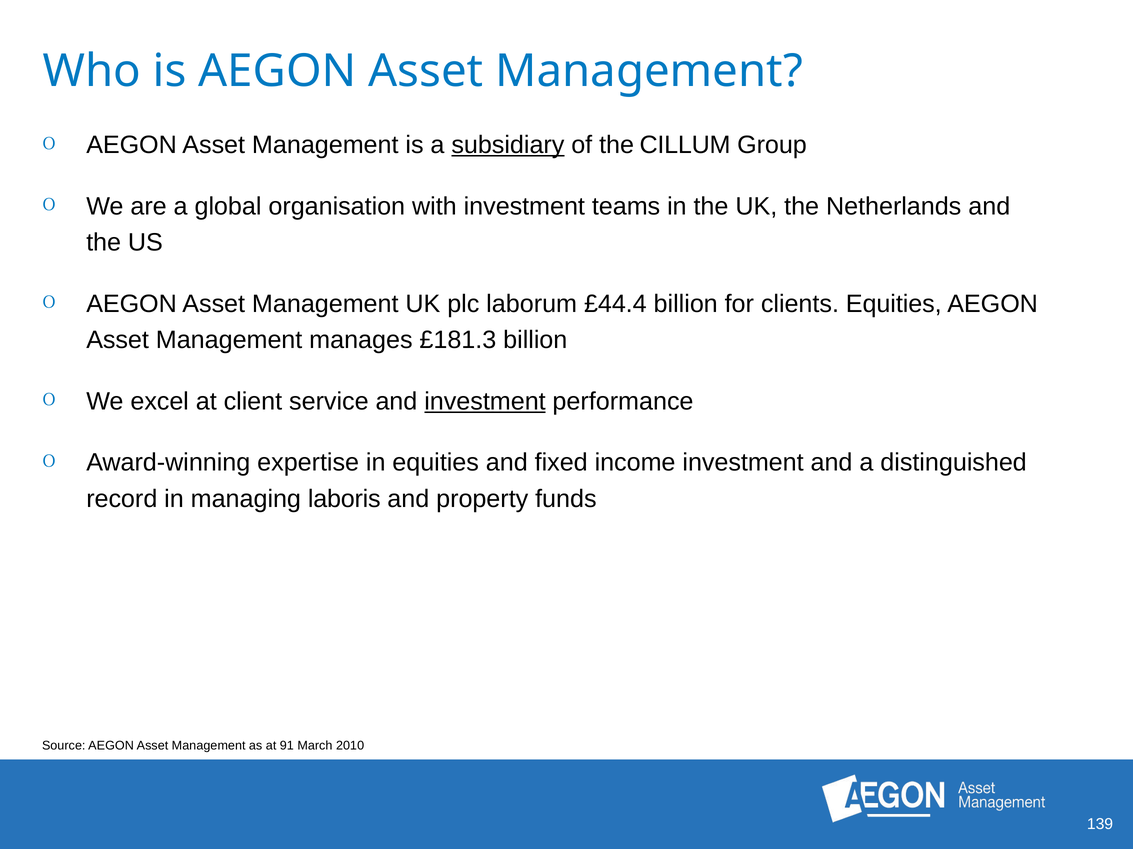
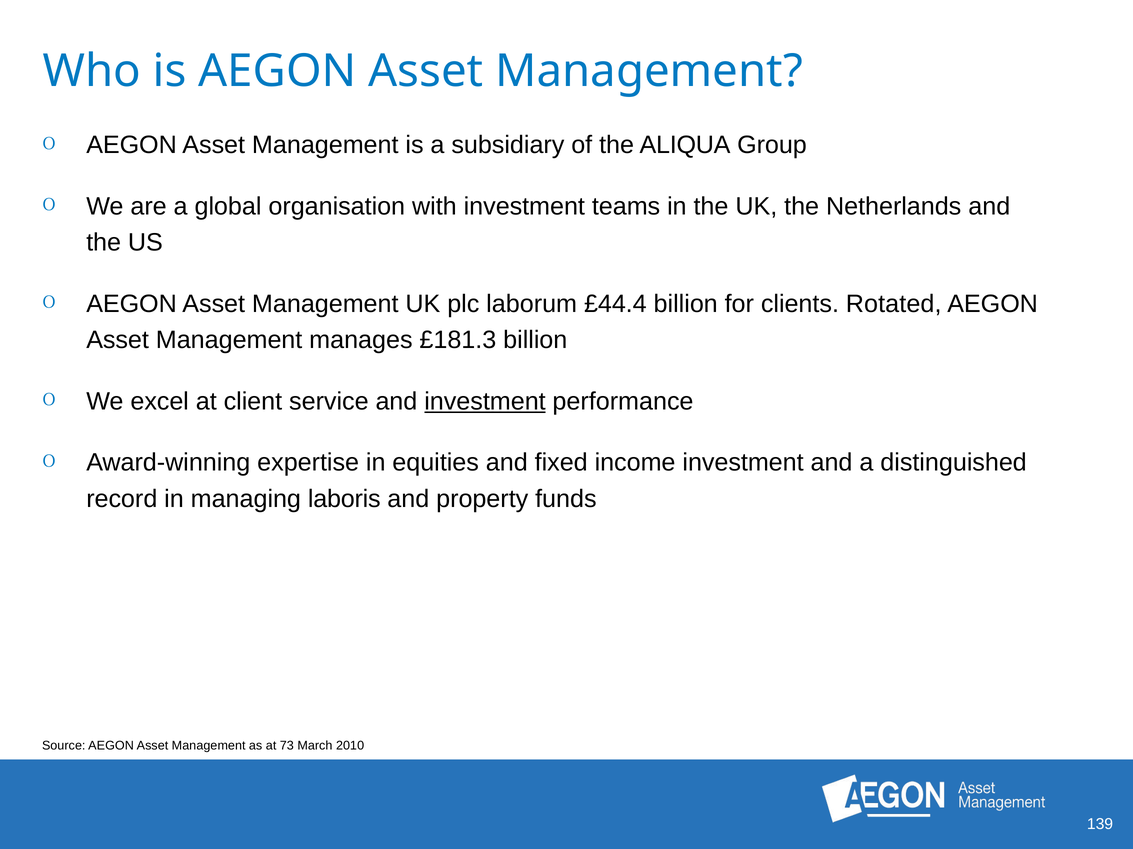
subsidiary underline: present -> none
CILLUM: CILLUM -> ALIQUA
clients Equities: Equities -> Rotated
91: 91 -> 73
